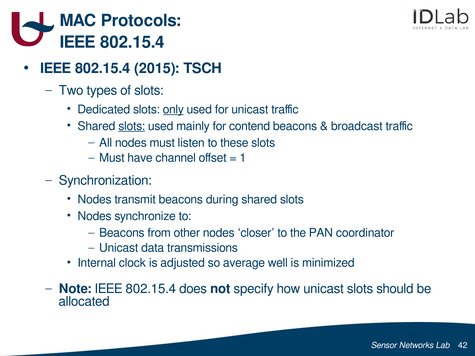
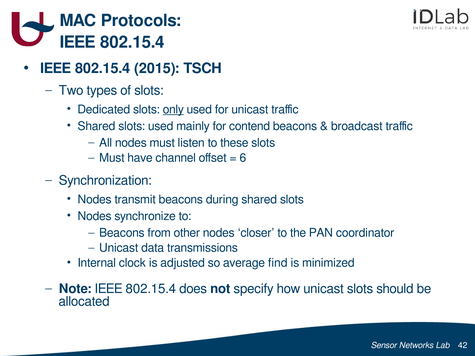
slots at (132, 126) underline: present -> none
1: 1 -> 6
well: well -> find
